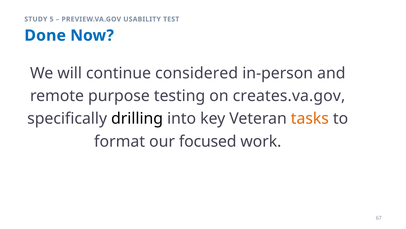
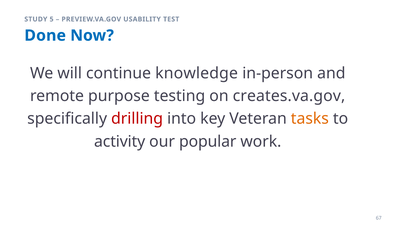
considered: considered -> knowledge
drilling colour: black -> red
format: format -> activity
focused: focused -> popular
